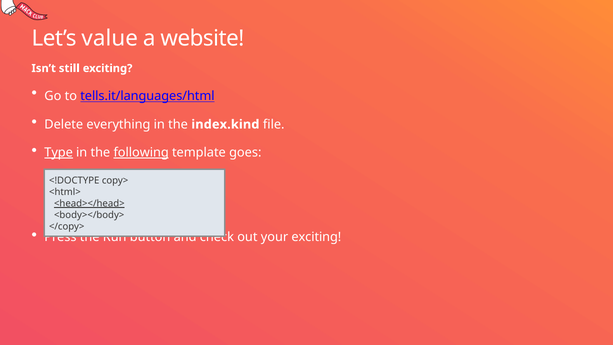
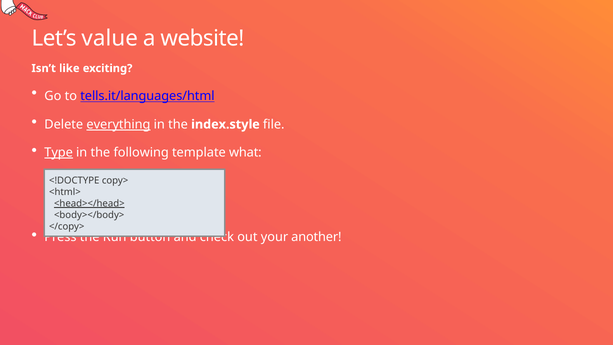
still: still -> like
everything underline: none -> present
index.kind: index.kind -> index.style
following underline: present -> none
goes: goes -> what
your exciting: exciting -> another
